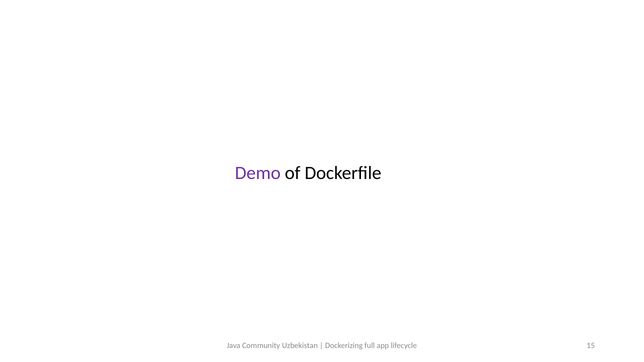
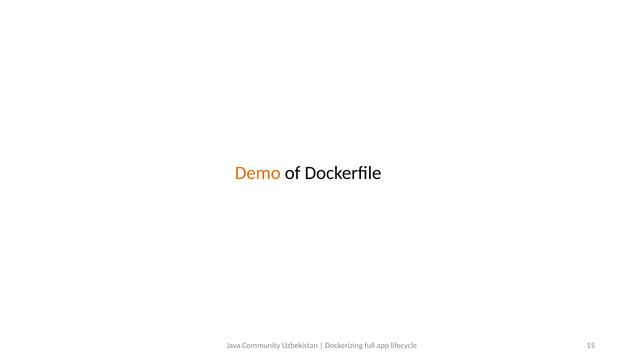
Demo colour: purple -> orange
